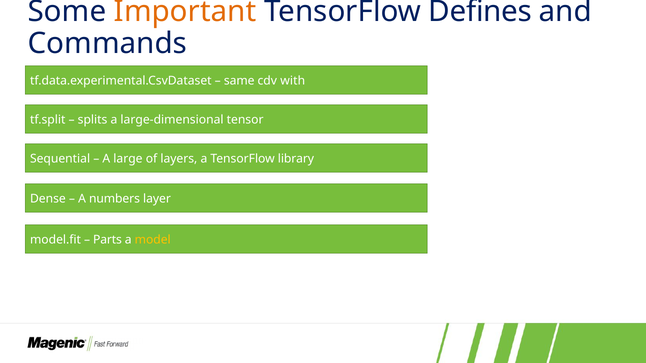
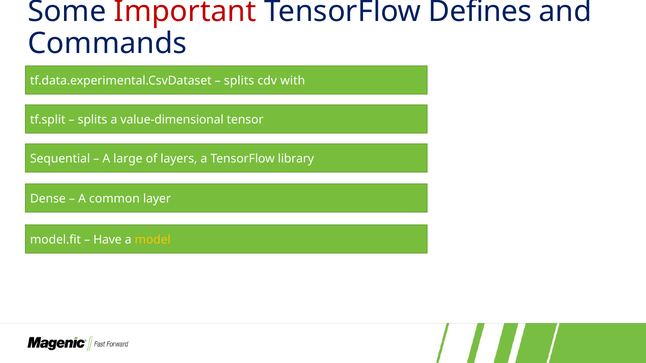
Important colour: orange -> red
same at (239, 81): same -> splits
large-dimensional: large-dimensional -> value-dimensional
numbers: numbers -> common
Parts: Parts -> Have
